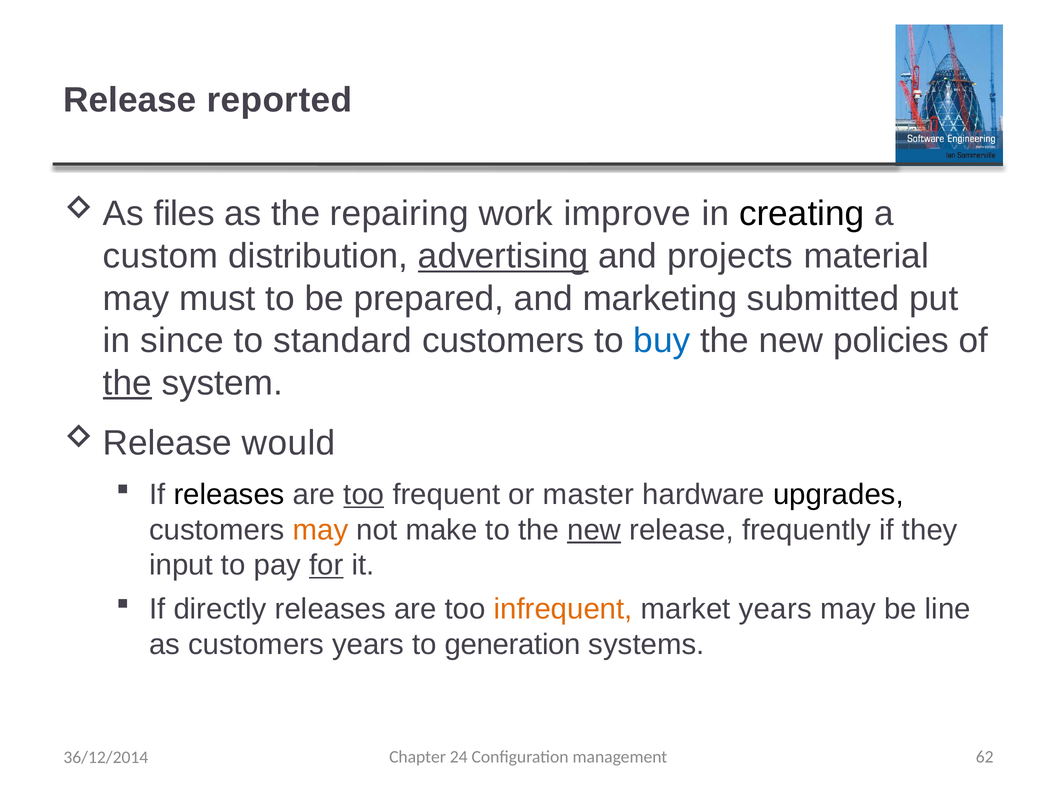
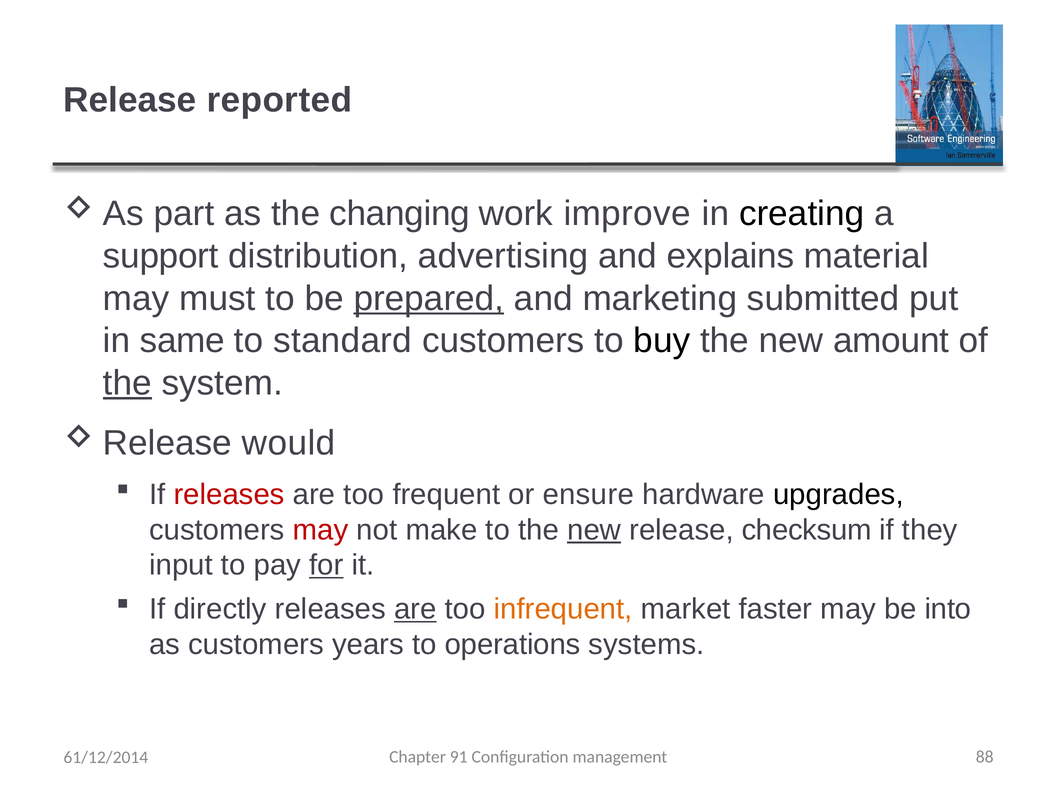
files: files -> part
repairing: repairing -> changing
custom: custom -> support
advertising underline: present -> none
projects: projects -> explains
prepared underline: none -> present
since: since -> same
buy colour: blue -> black
policies: policies -> amount
releases at (229, 494) colour: black -> red
too at (364, 494) underline: present -> none
master: master -> ensure
may at (321, 530) colour: orange -> red
frequently: frequently -> checksum
are at (415, 609) underline: none -> present
market years: years -> faster
line: line -> into
generation: generation -> operations
24: 24 -> 91
62: 62 -> 88
36/12/2014: 36/12/2014 -> 61/12/2014
